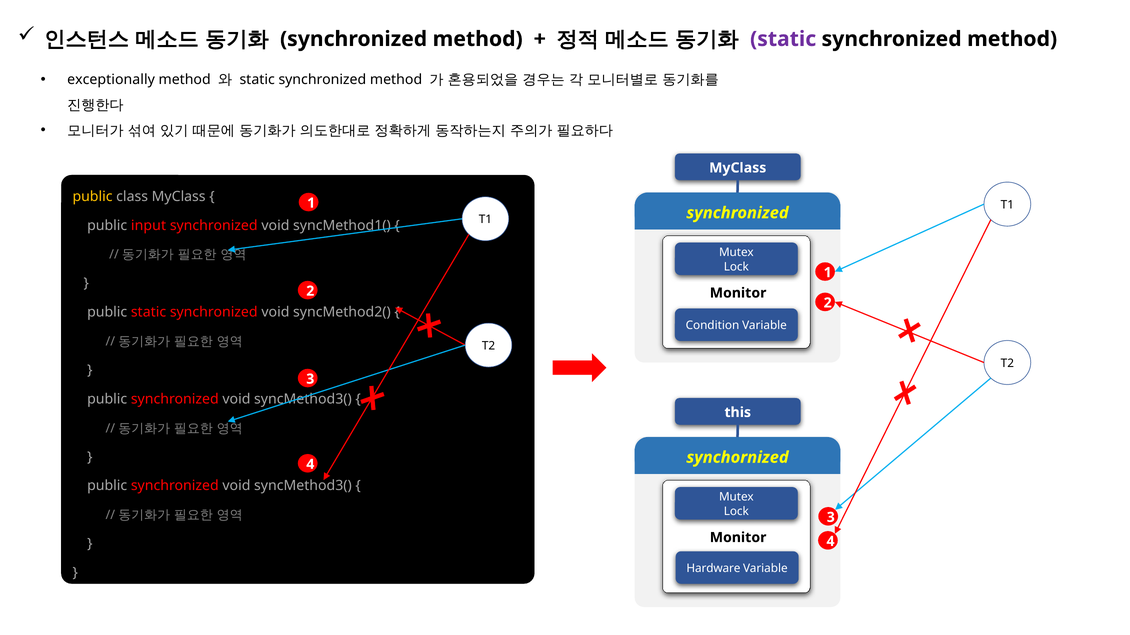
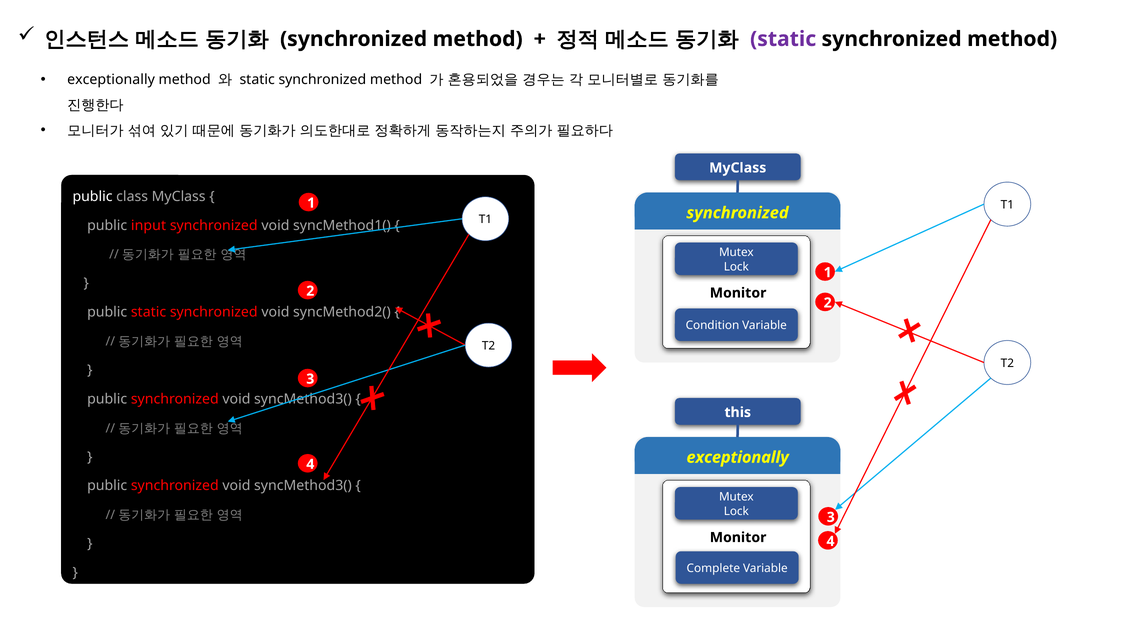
public at (93, 197) colour: yellow -> white
synchornized at (738, 458): synchornized -> exceptionally
Hardware: Hardware -> Complete
